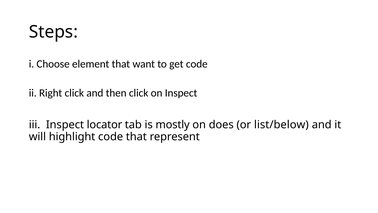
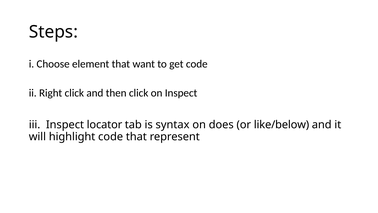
mostly: mostly -> syntax
list/below: list/below -> like/below
